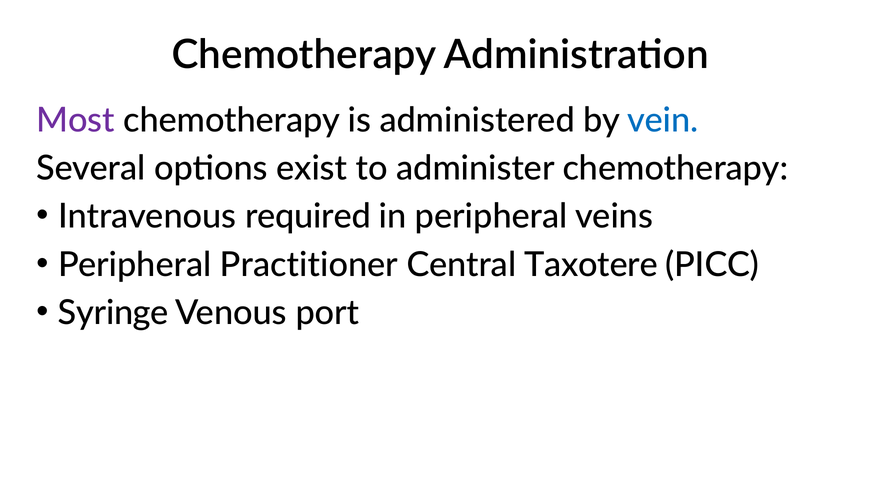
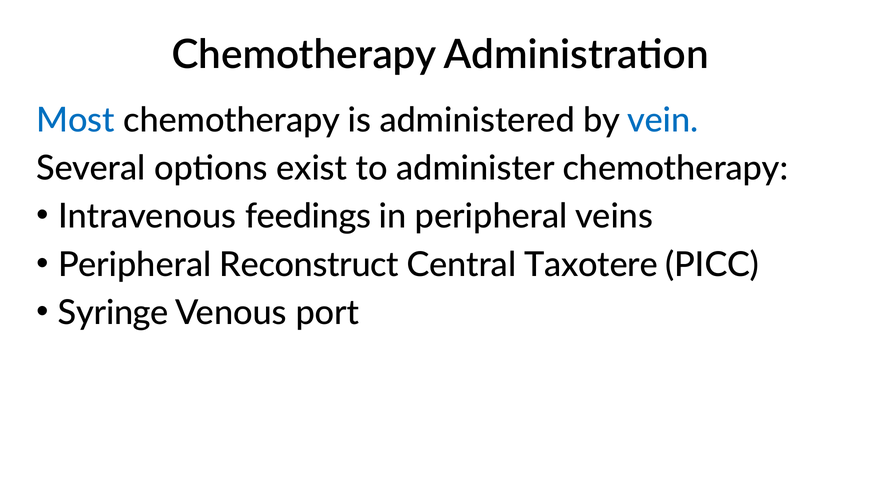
Most colour: purple -> blue
required: required -> feedings
Practitioner: Practitioner -> Reconstruct
